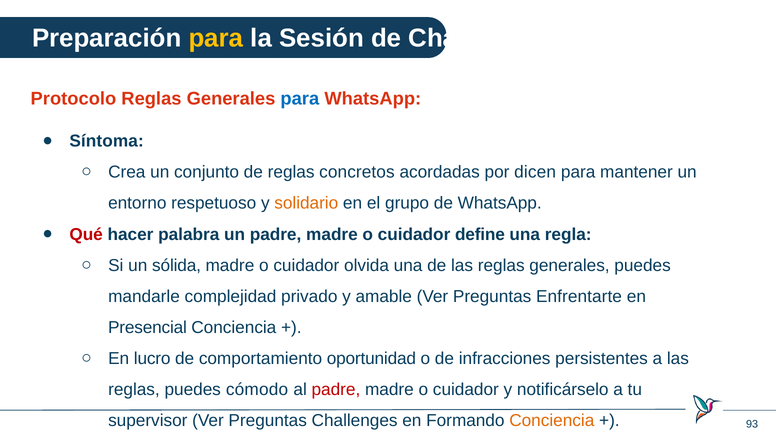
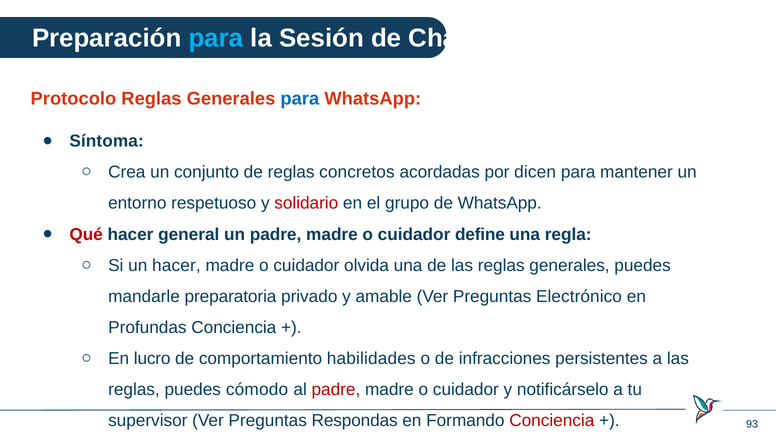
para at (216, 38) colour: yellow -> light blue
solidario colour: orange -> red
palabra: palabra -> general
un sólida: sólida -> hacer
complejidad: complejidad -> preparatoria
Enfrentarte: Enfrentarte -> Electrónico
Presencial: Presencial -> Profundas
oportunidad: oportunidad -> habilidades
Challenges: Challenges -> Respondas
Conciencia at (552, 420) colour: orange -> red
